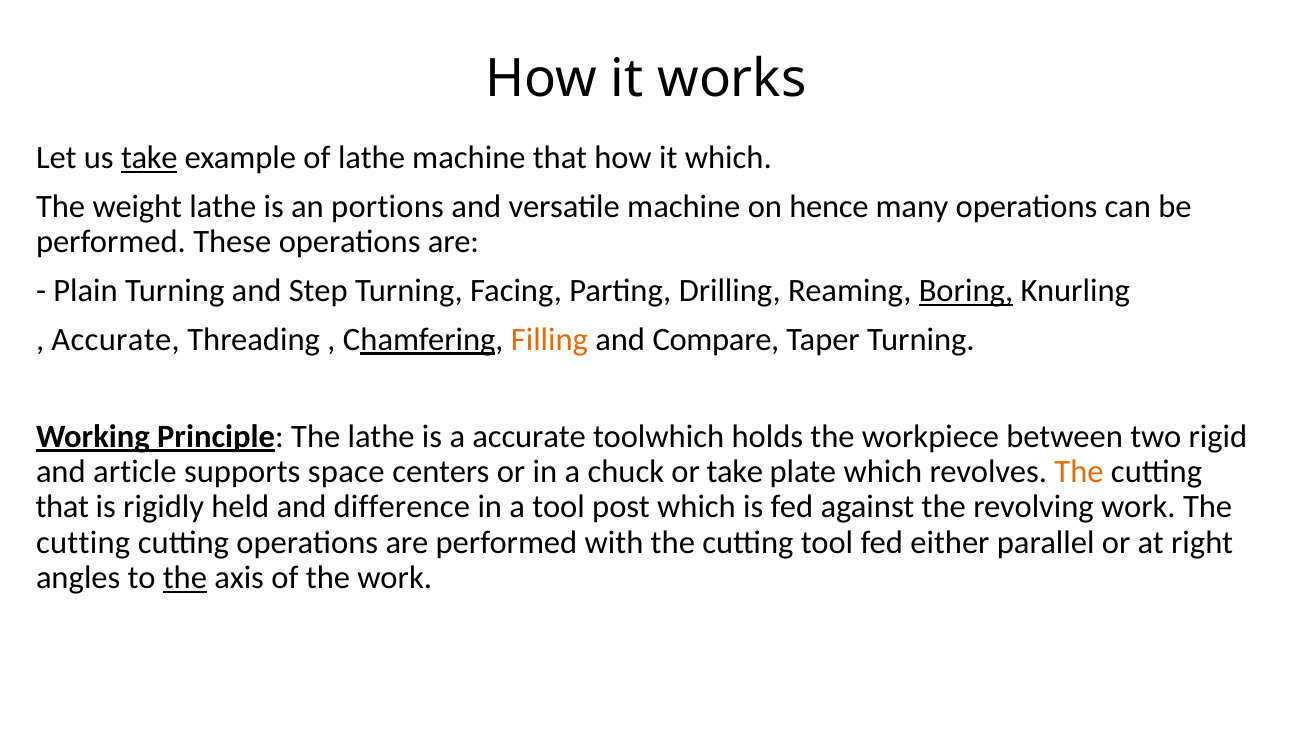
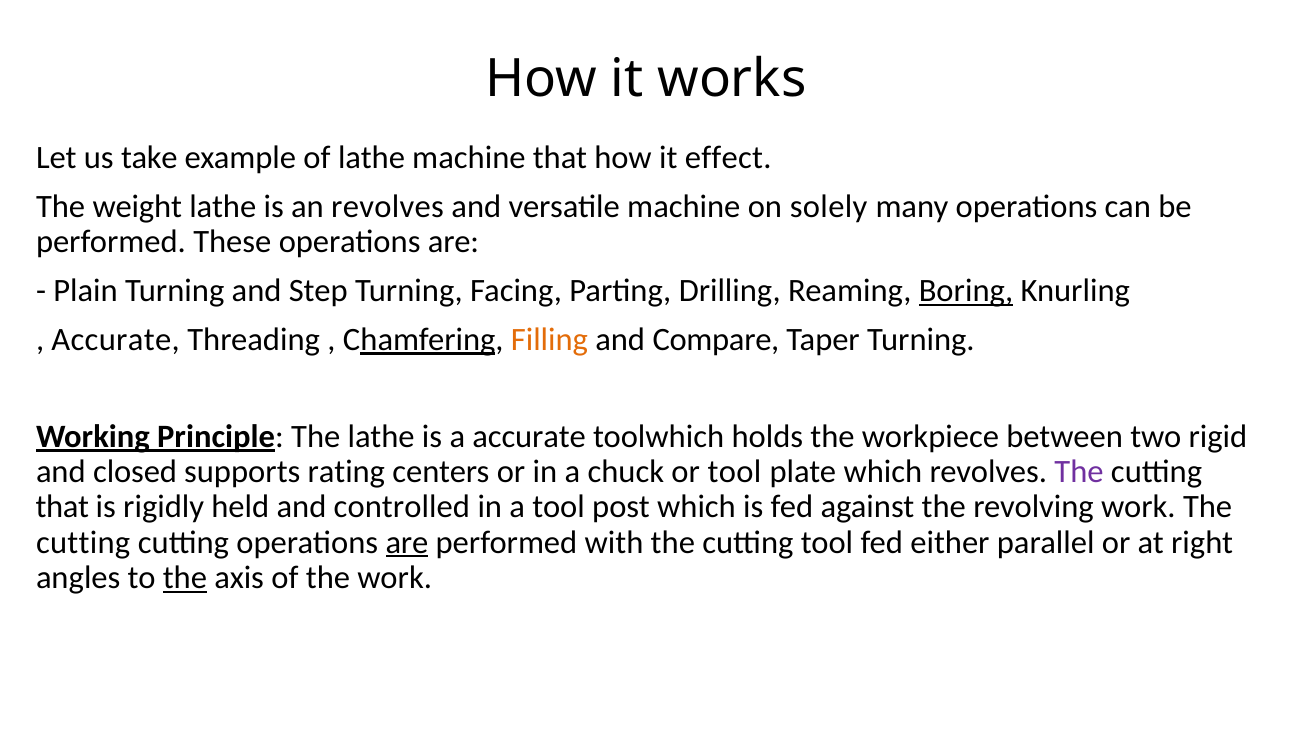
take at (149, 158) underline: present -> none
it which: which -> effect
an portions: portions -> revolves
hence: hence -> solely
article: article -> closed
space: space -> rating
or take: take -> tool
The at (1079, 472) colour: orange -> purple
difference: difference -> controlled
are at (407, 542) underline: none -> present
